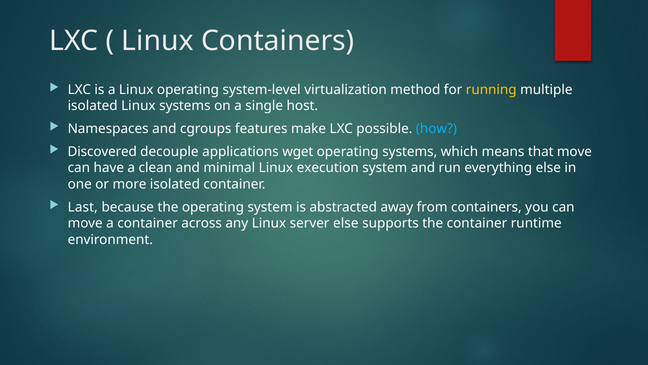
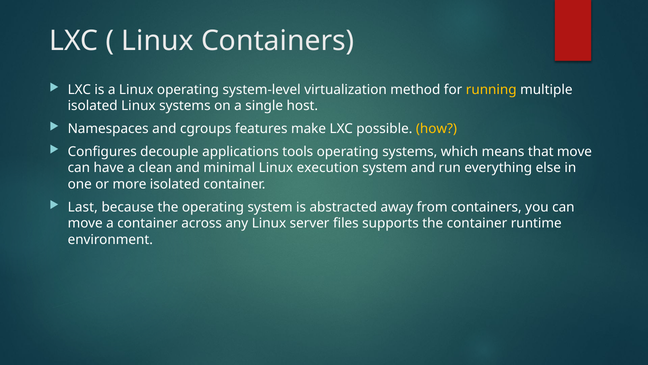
how colour: light blue -> yellow
Discovered: Discovered -> Configures
wget: wget -> tools
server else: else -> files
